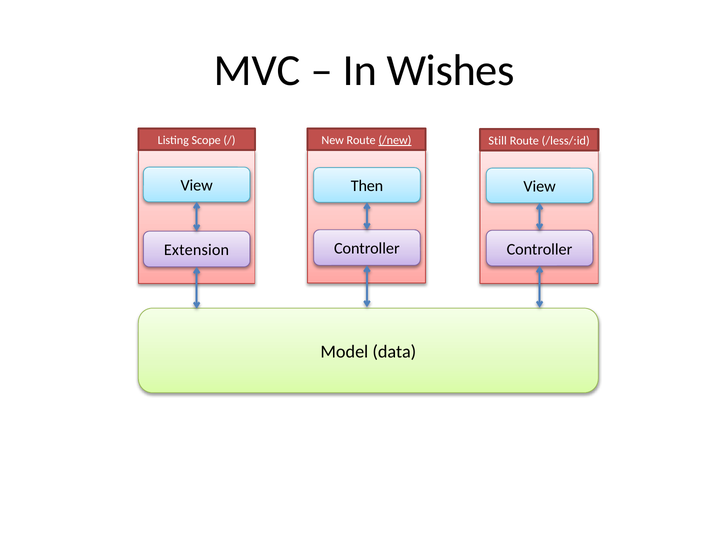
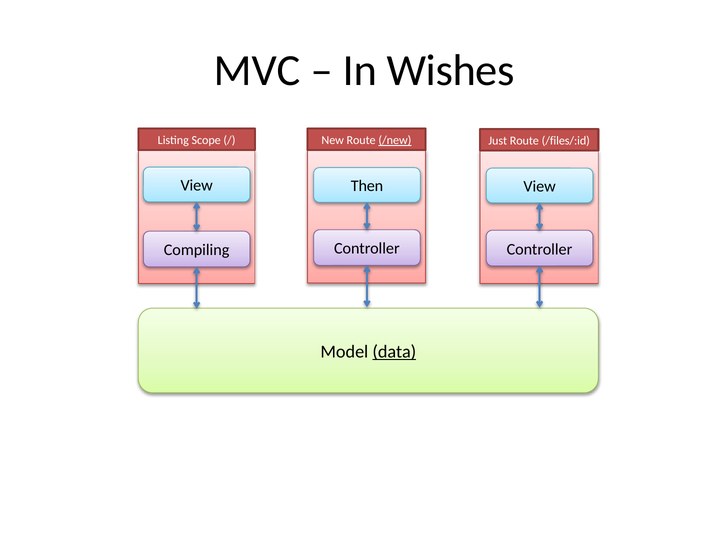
Still: Still -> Just
/less/:id: /less/:id -> /files/:id
Extension: Extension -> Compiling
data underline: none -> present
